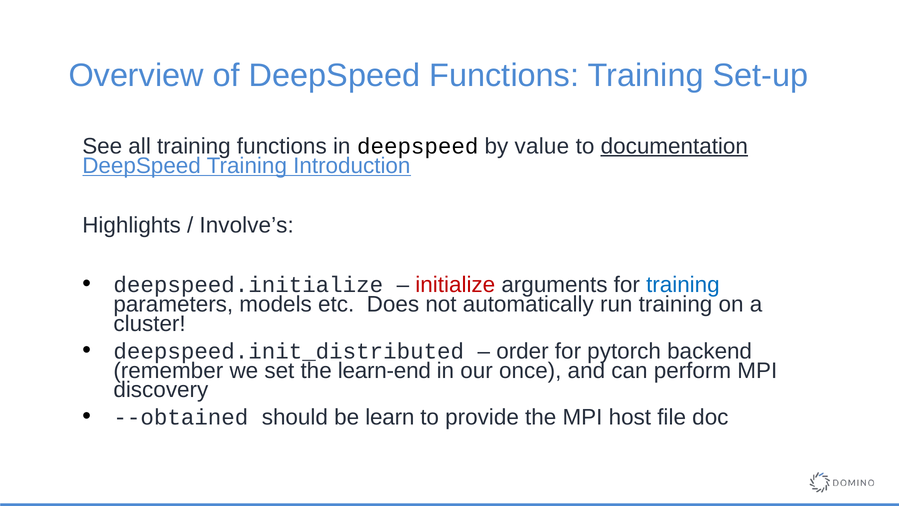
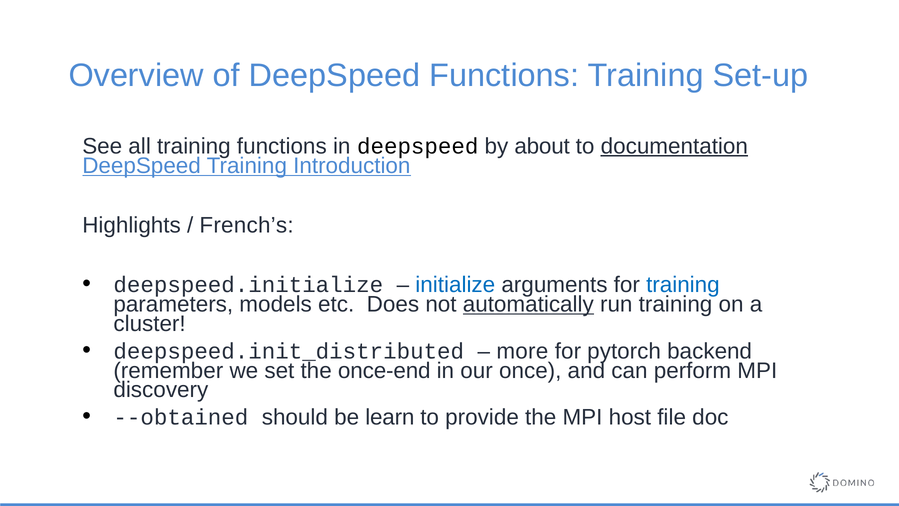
value: value -> about
Involve’s: Involve’s -> French’s
initialize colour: red -> blue
automatically underline: none -> present
order: order -> more
learn-end: learn-end -> once-end
